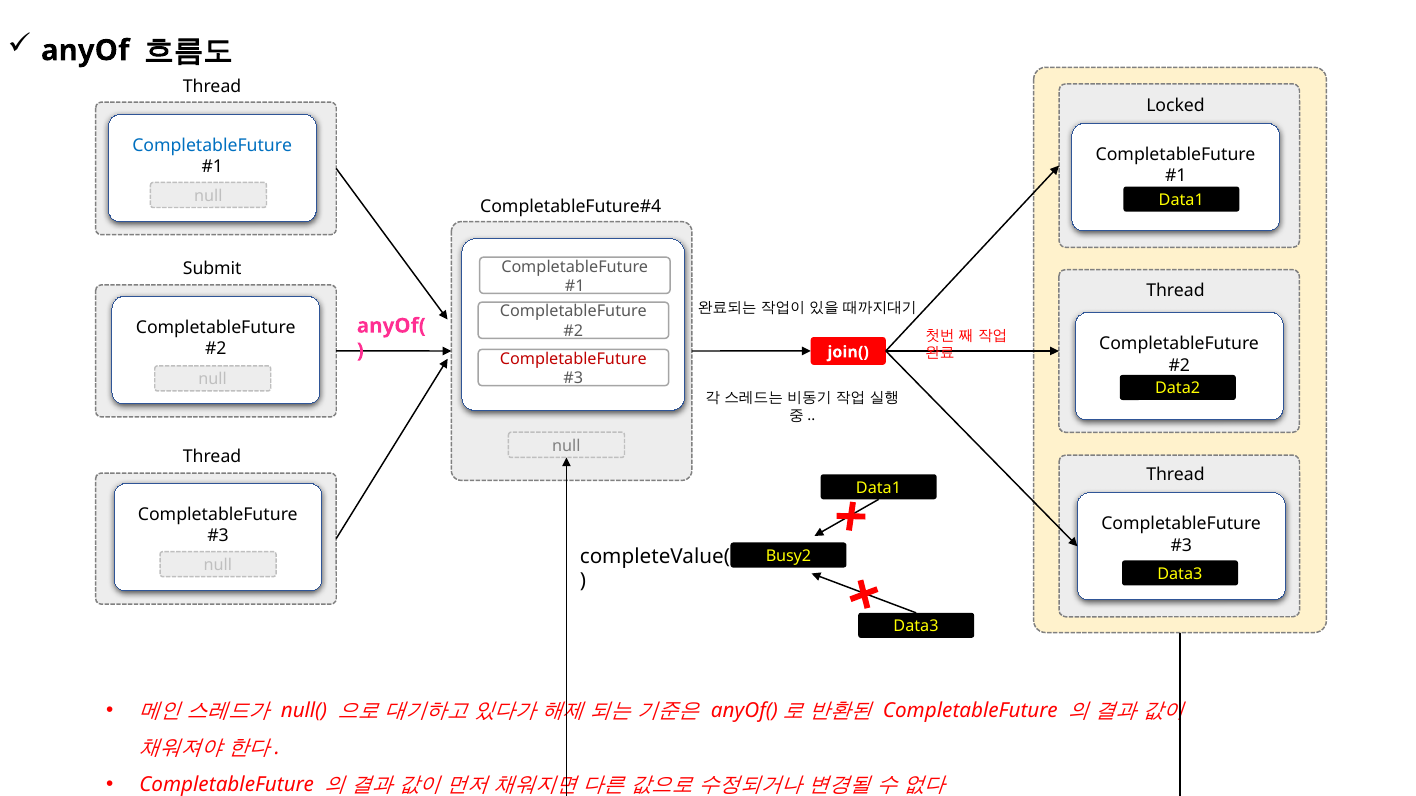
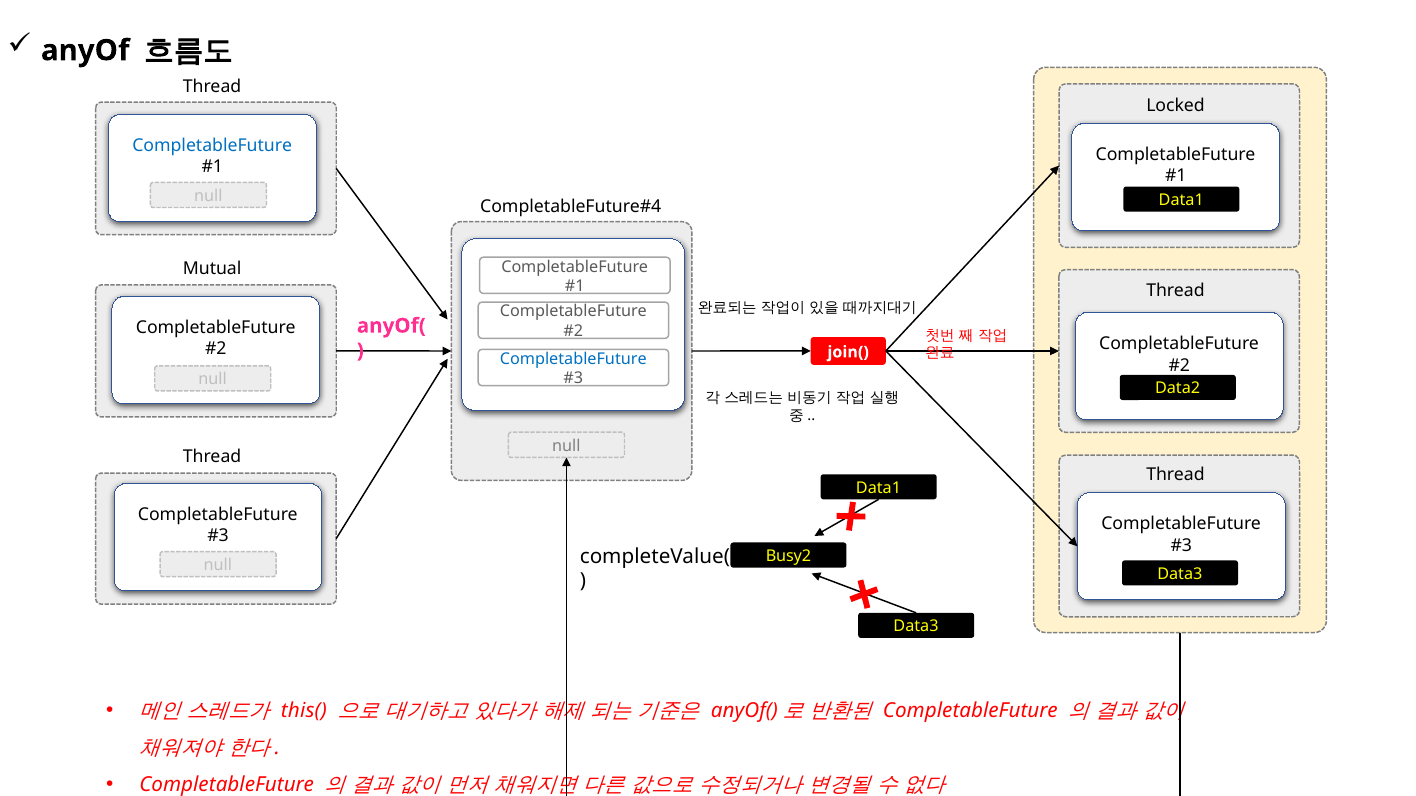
Submit: Submit -> Mutual
CompletableFuture at (573, 359) colour: red -> blue
null(: null( -> this(
